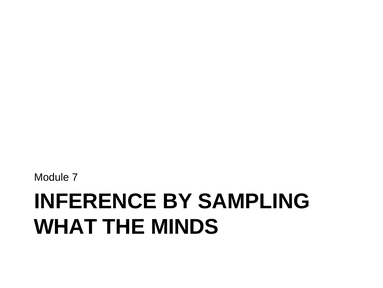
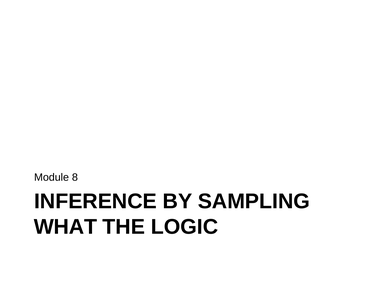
7: 7 -> 8
MINDS: MINDS -> LOGIC
